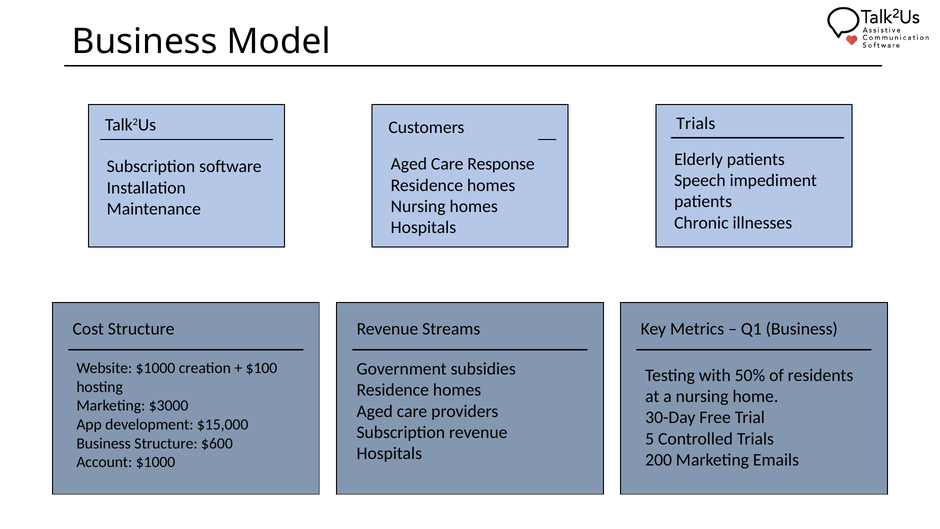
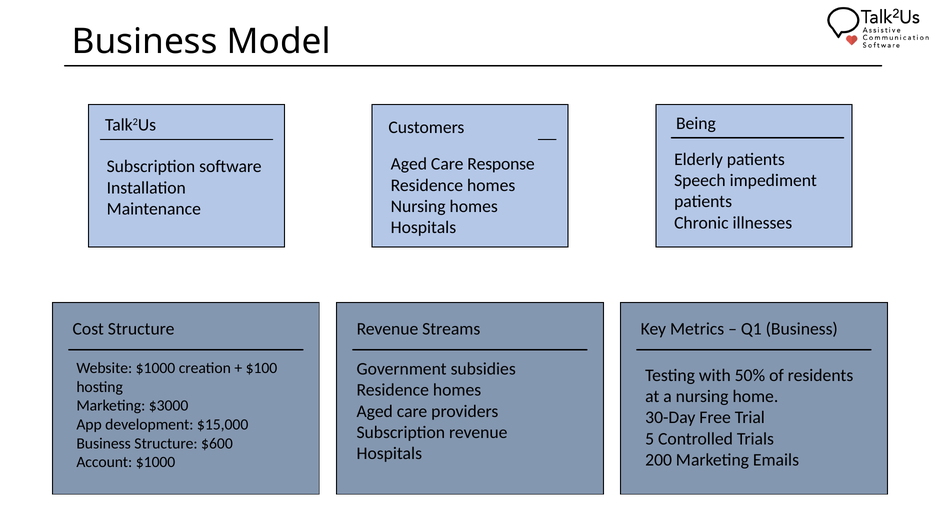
Customers Trials: Trials -> Being
